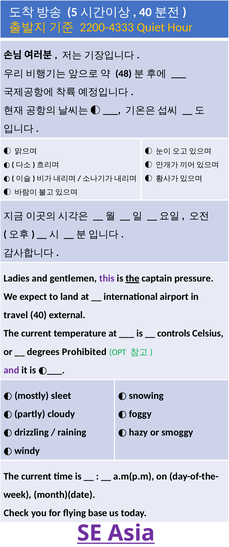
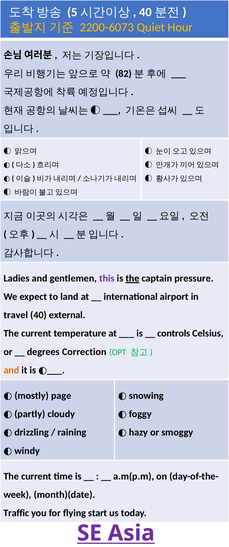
2200-4333: 2200-4333 -> 2200-6073
48: 48 -> 82
Prohibited: Prohibited -> Correction
and at (11, 371) colour: purple -> orange
sleet: sleet -> page
Check: Check -> Traffic
base: base -> start
